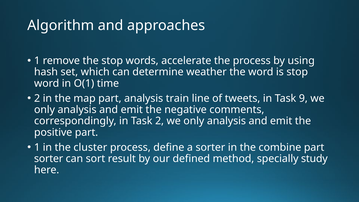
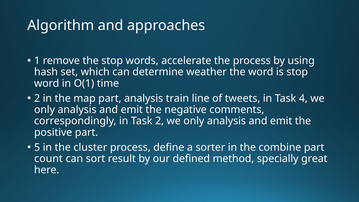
9: 9 -> 4
1 at (37, 147): 1 -> 5
sorter at (49, 159): sorter -> count
study: study -> great
